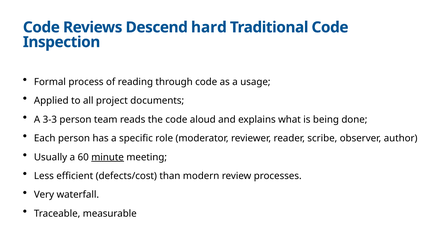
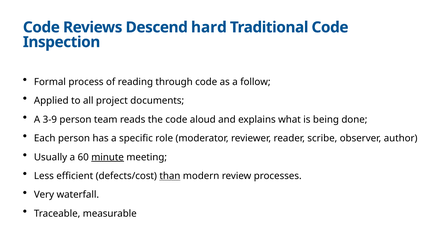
usage: usage -> follow
3-3: 3-3 -> 3-9
than underline: none -> present
